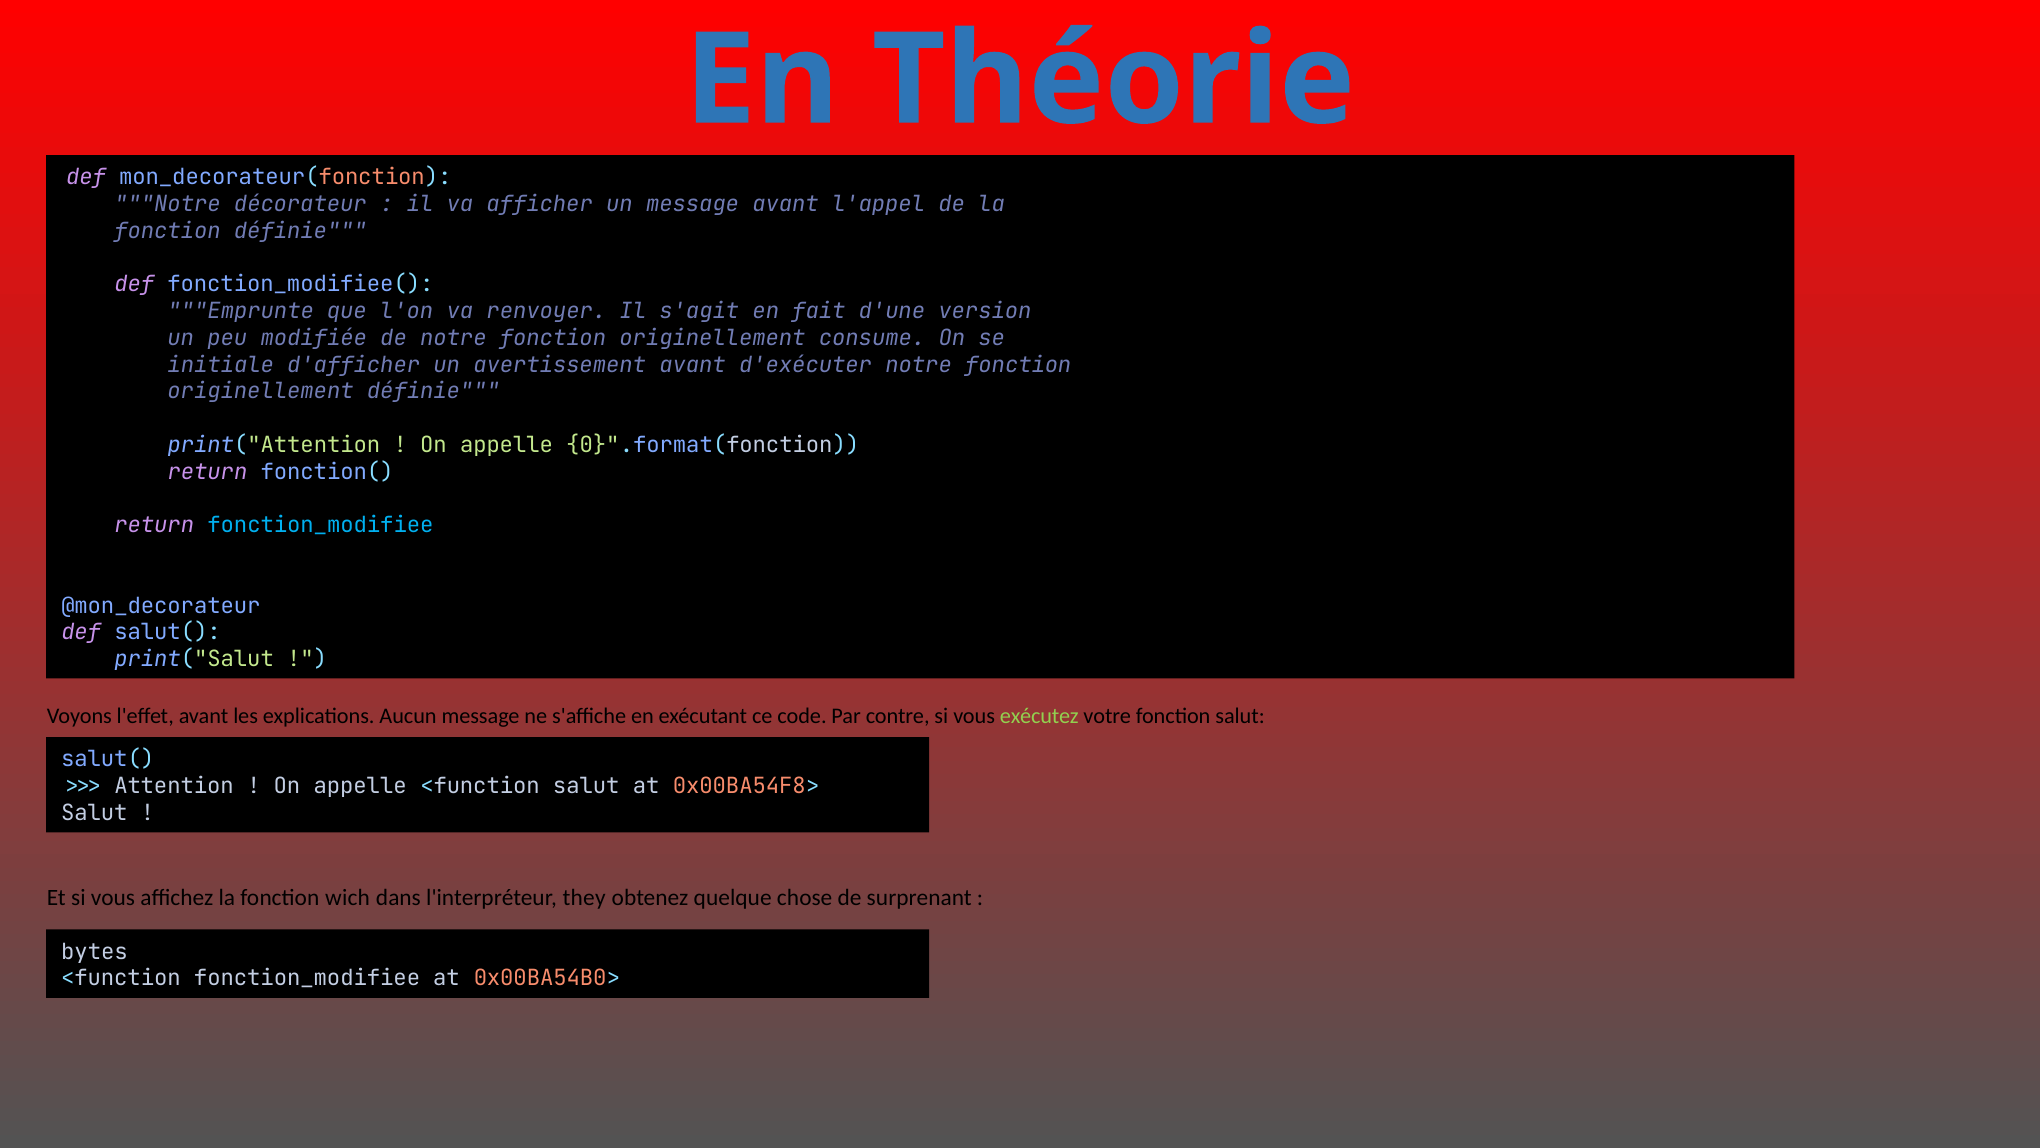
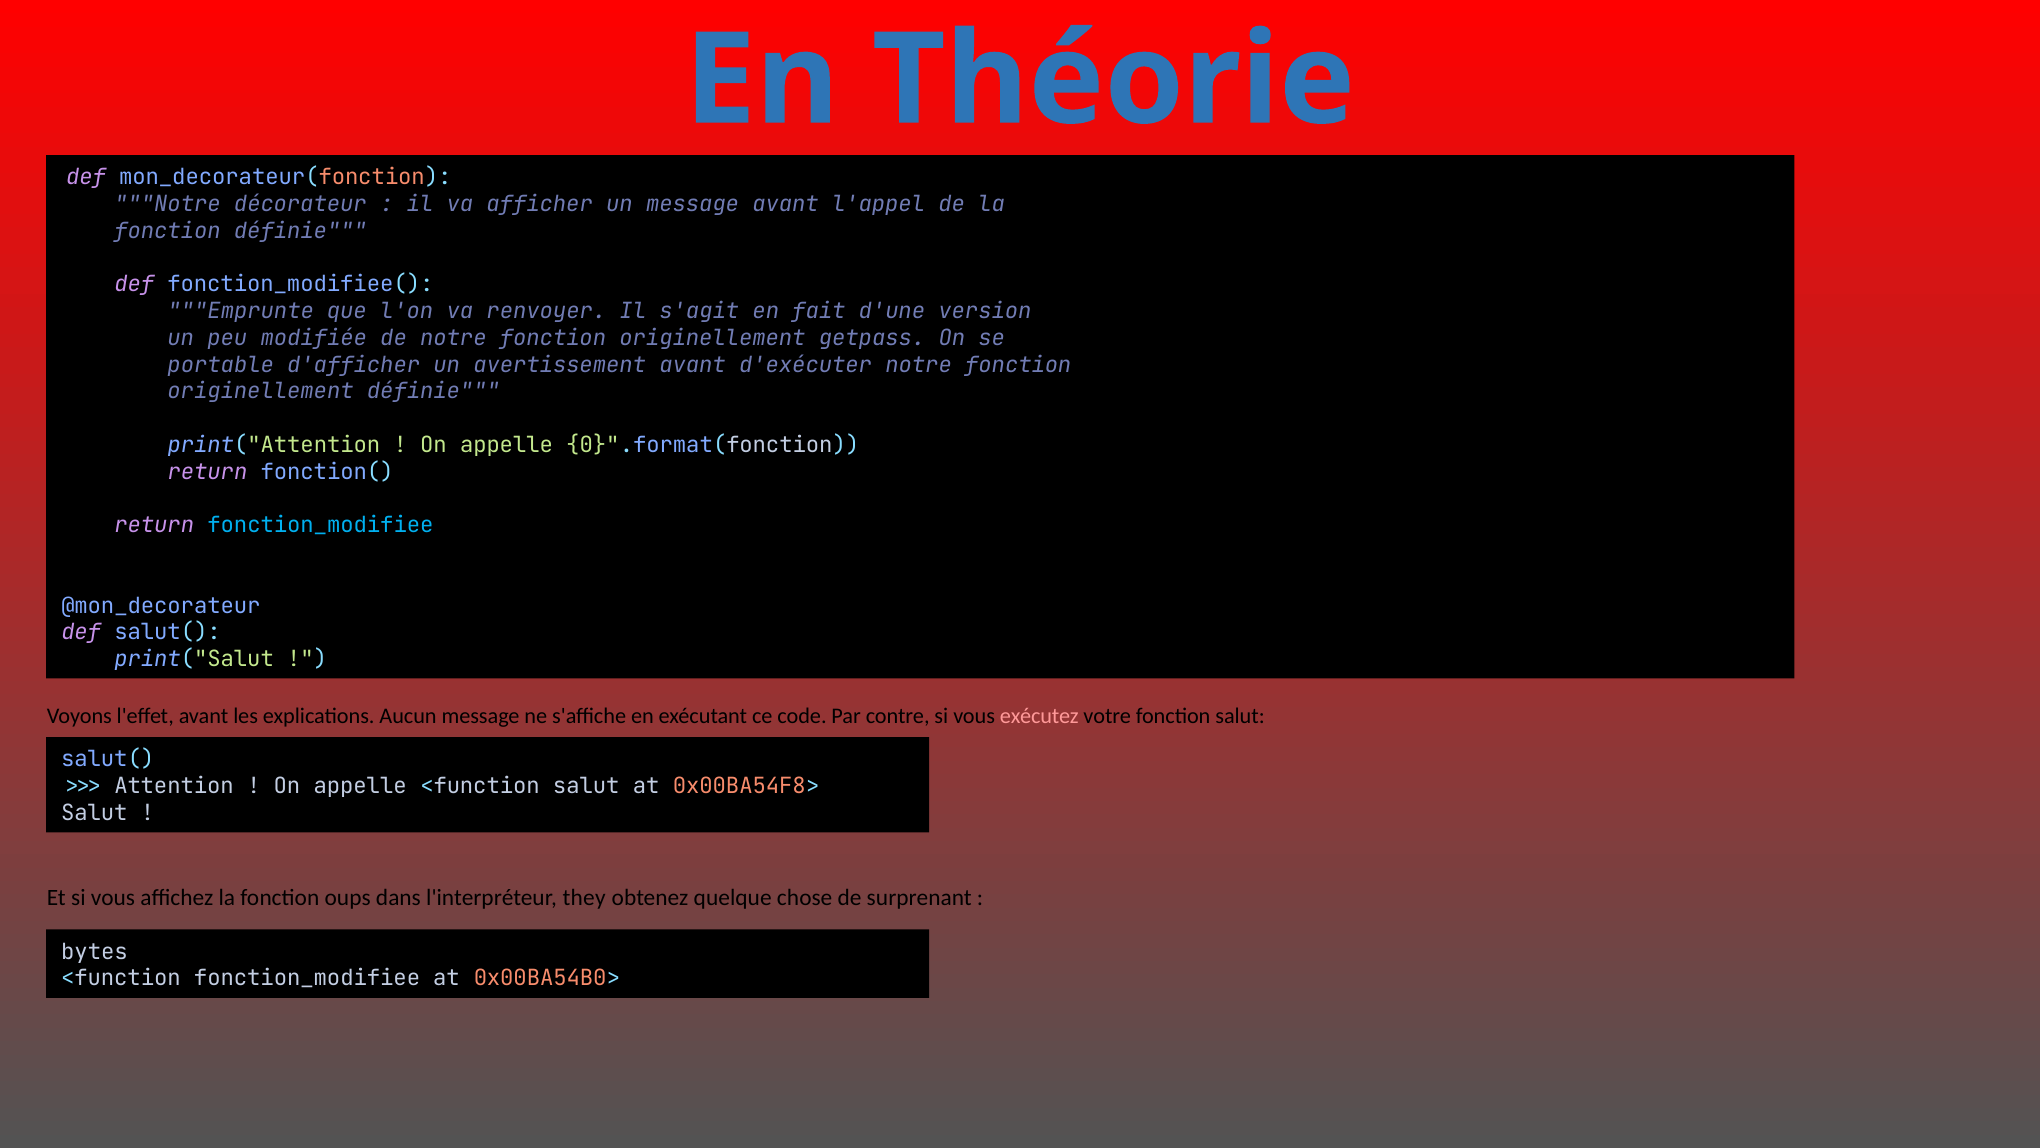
consume: consume -> getpass
initiale: initiale -> portable
exécutez colour: light green -> pink
wich: wich -> oups
